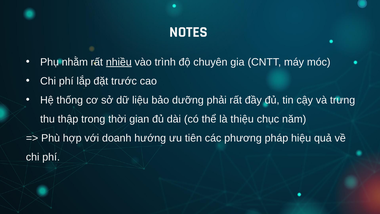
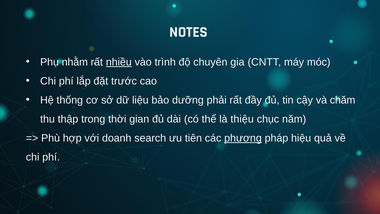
trưng: trưng -> chăm
hướng: hướng -> search
phương underline: none -> present
